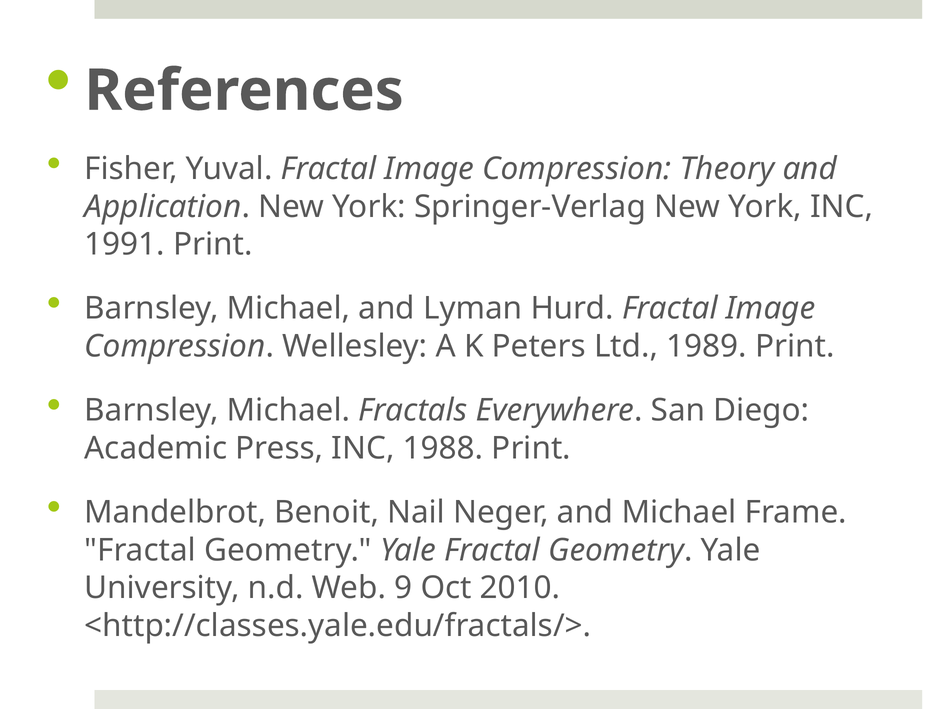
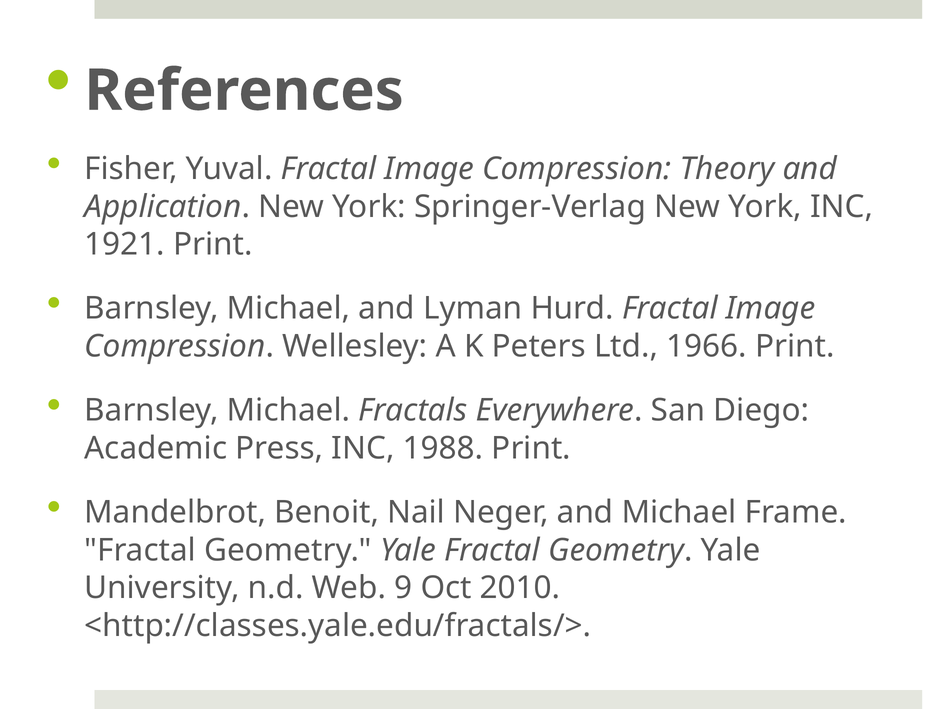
1991: 1991 -> 1921
1989: 1989 -> 1966
